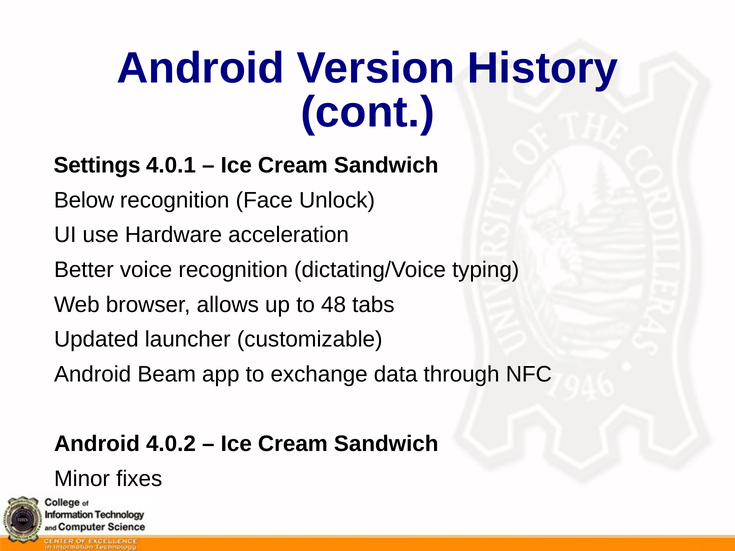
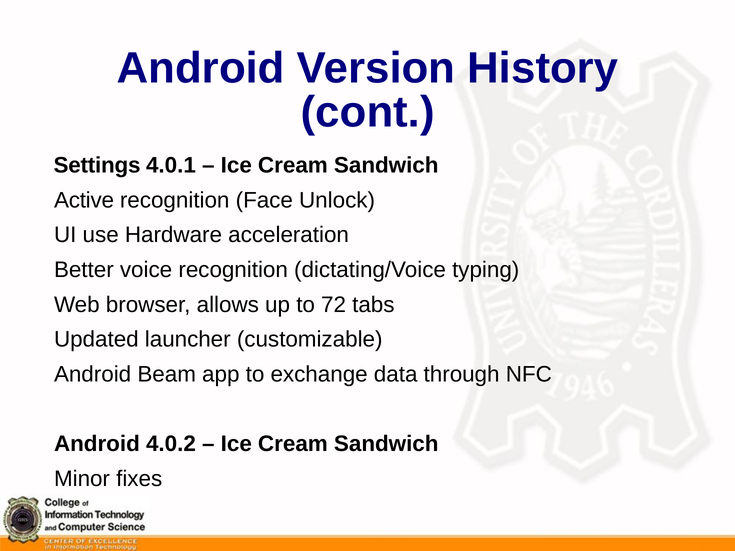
Below: Below -> Active
48: 48 -> 72
